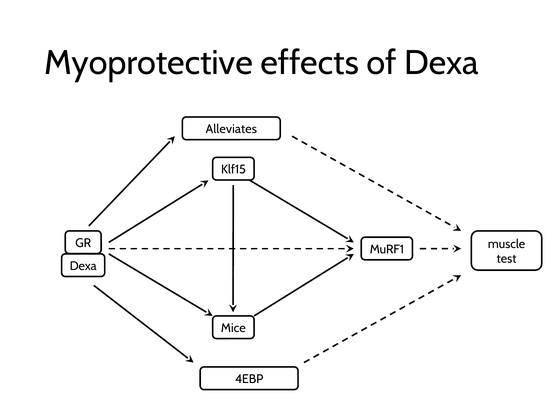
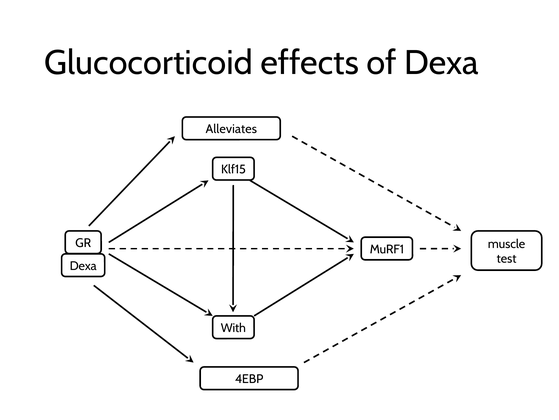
Myoprotective: Myoprotective -> Glucocorticoid
Mice: Mice -> With
